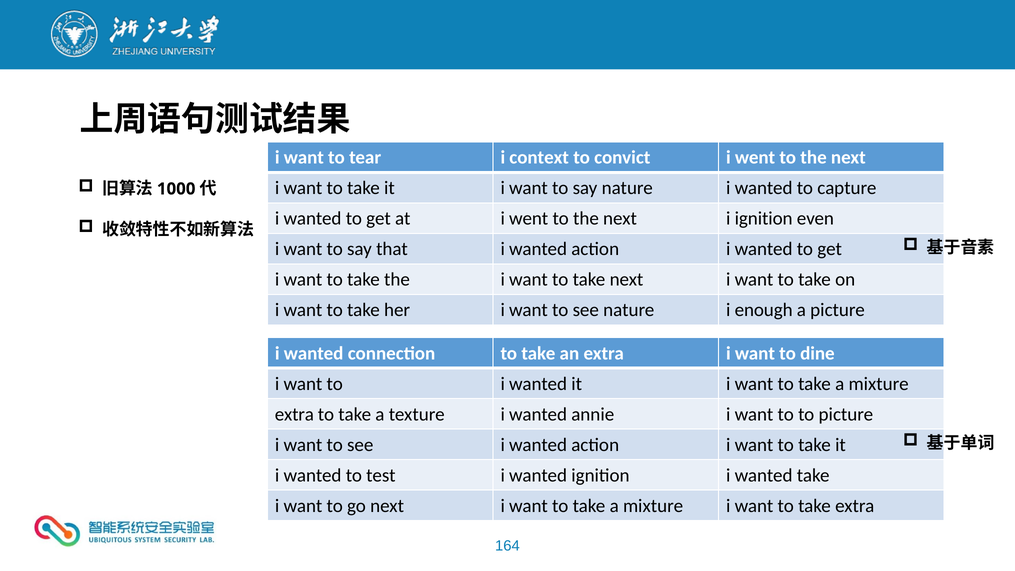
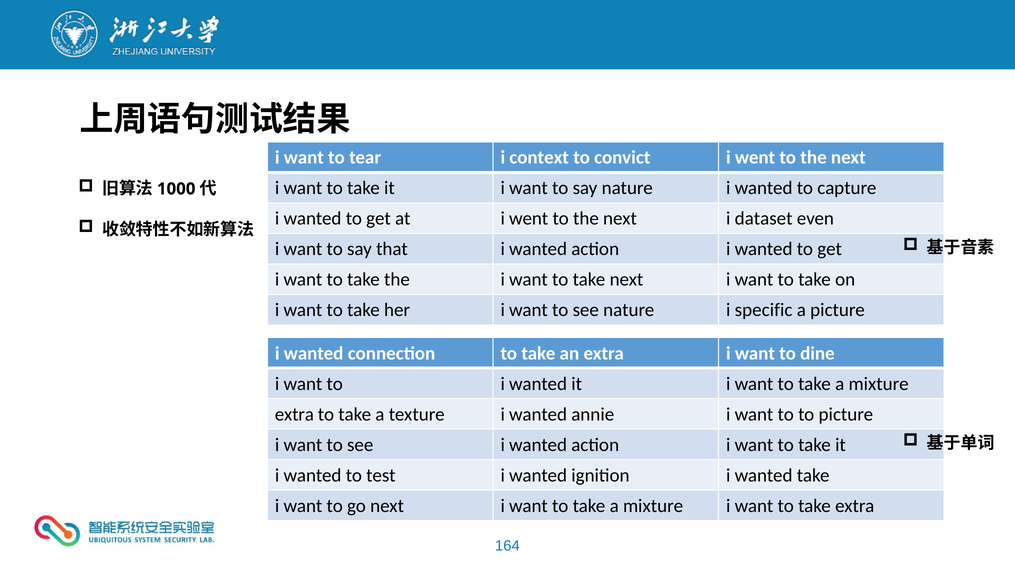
i ignition: ignition -> dataset
enough: enough -> specific
